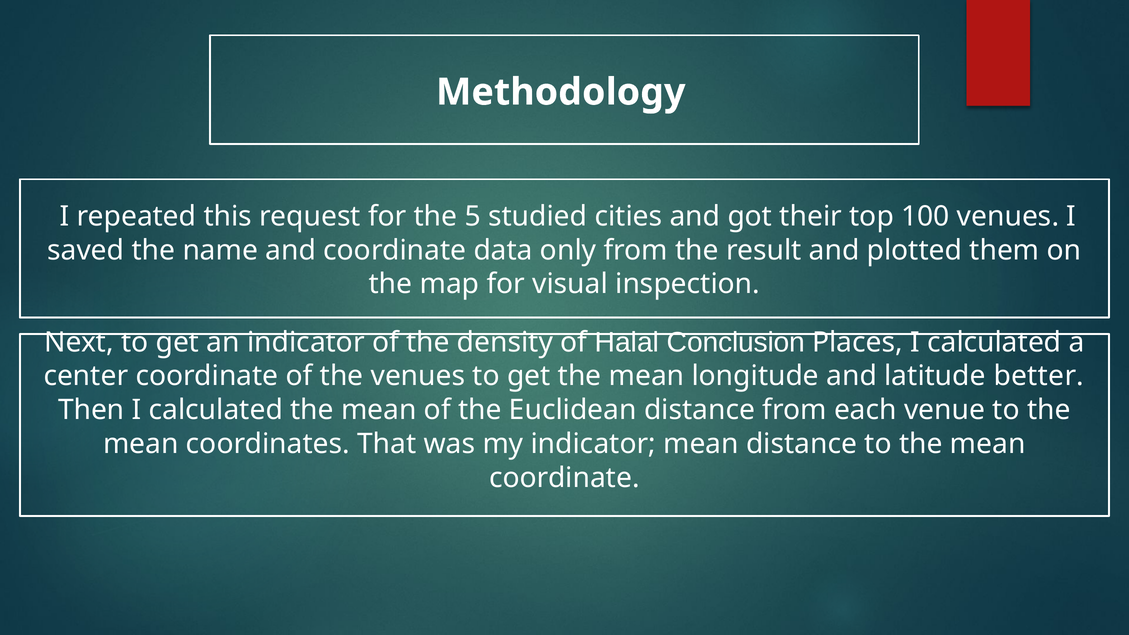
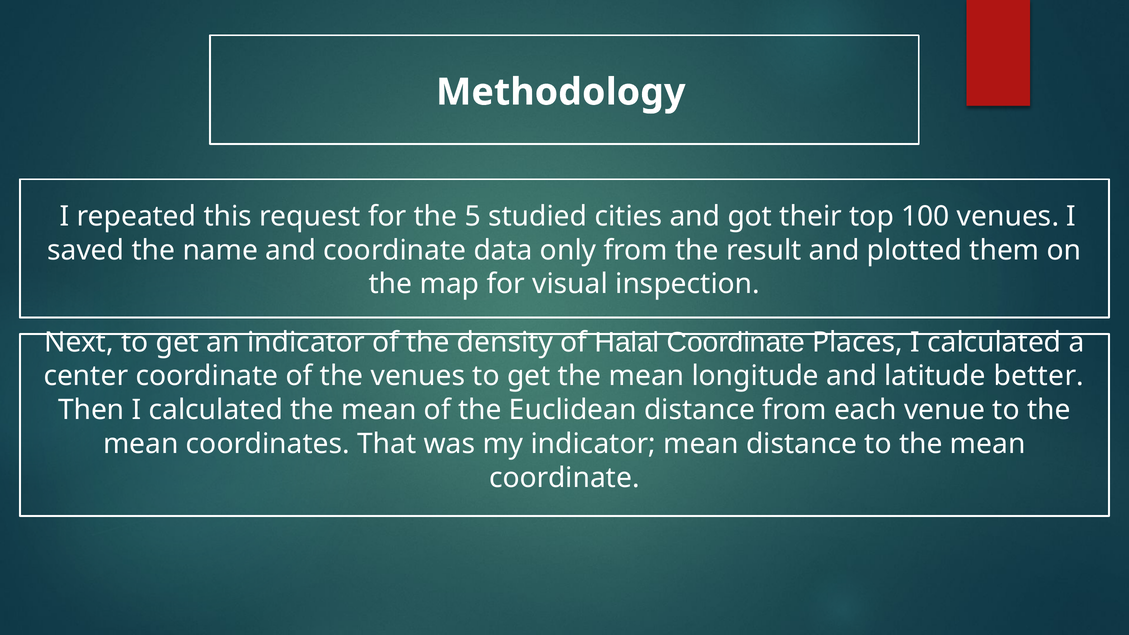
Halal Conclusion: Conclusion -> Coordinate
